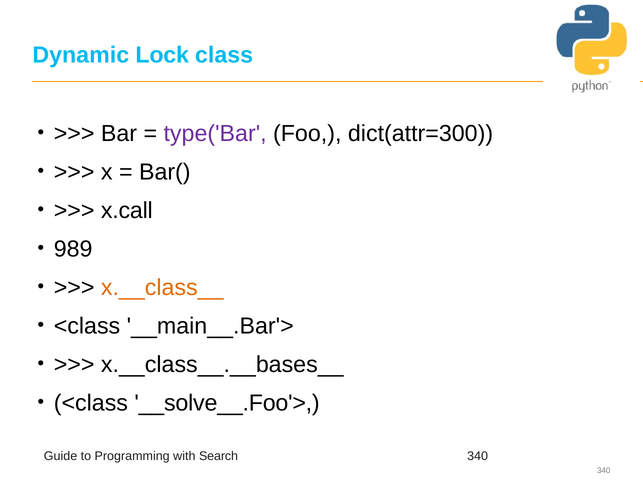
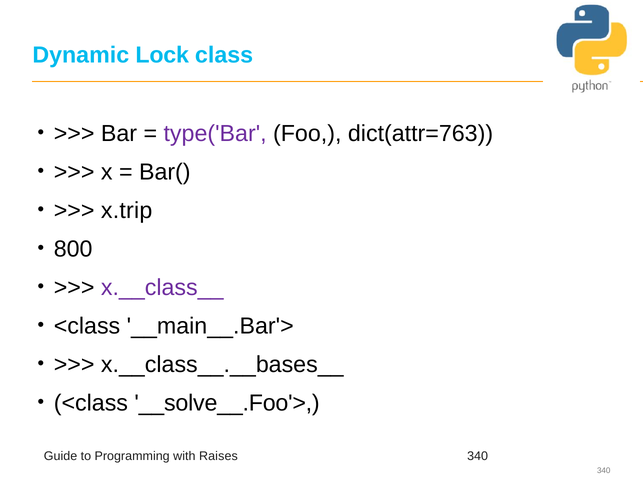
dict(attr=300: dict(attr=300 -> dict(attr=763
x.call: x.call -> x.trip
989: 989 -> 800
x.__class__ colour: orange -> purple
Search: Search -> Raises
